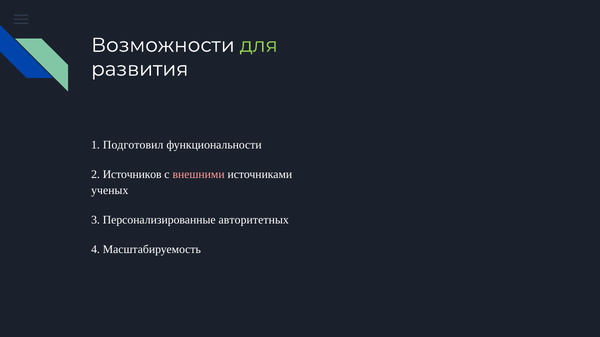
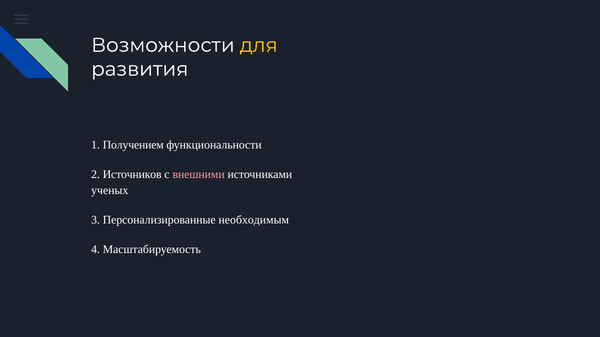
для colour: light green -> yellow
Подготовил: Подготовил -> Получением
авторитетных: авторитетных -> необходимым
